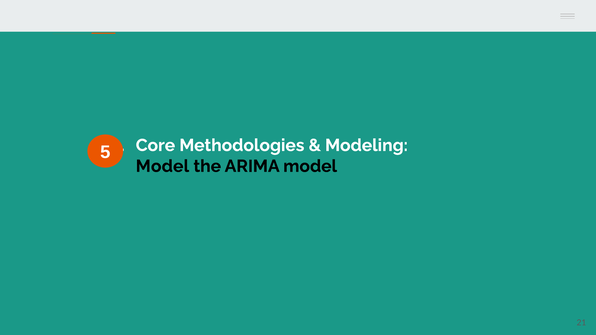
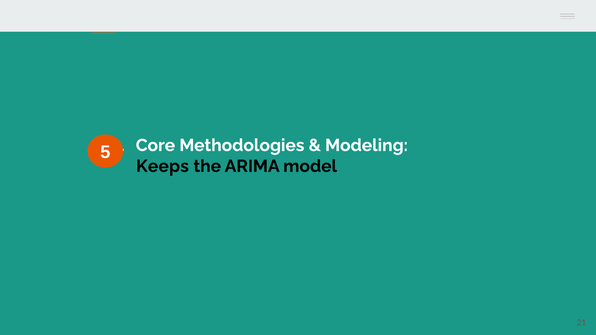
Model at (162, 166): Model -> Keeps
